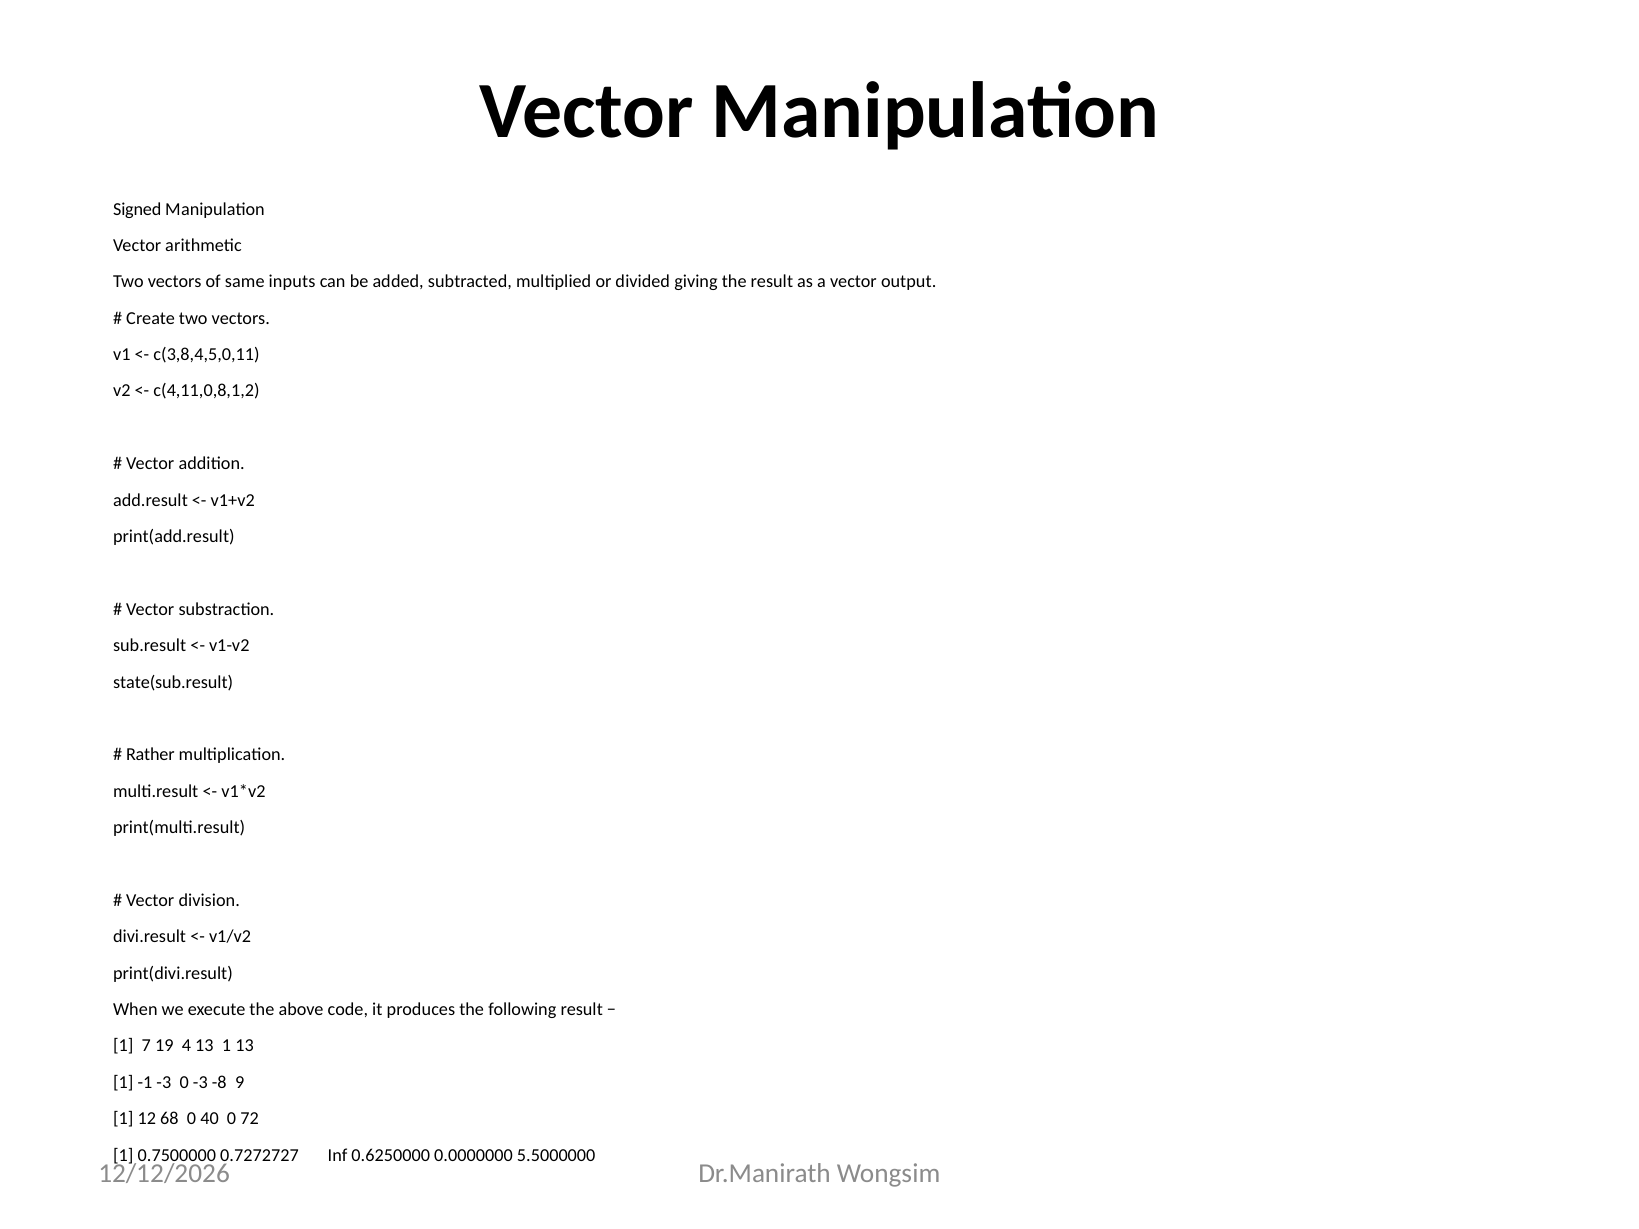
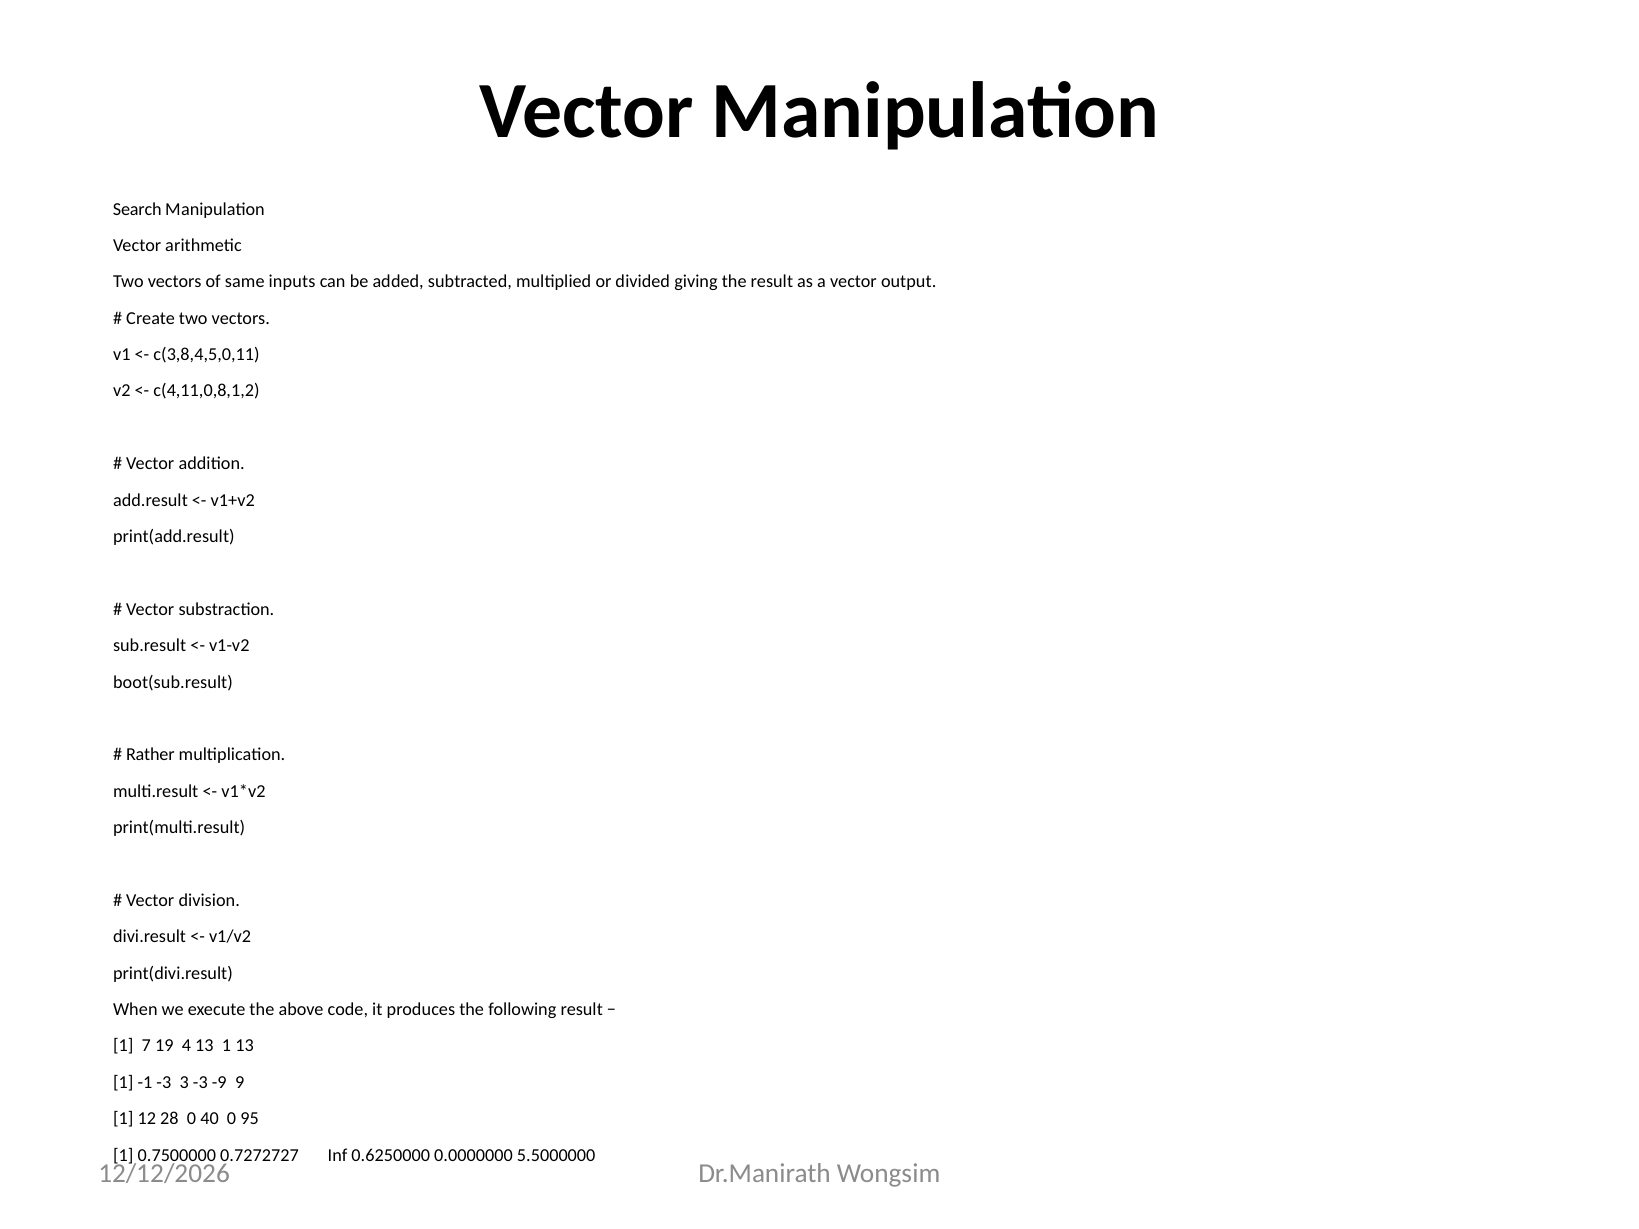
Signed: Signed -> Search
state(sub.result: state(sub.result -> boot(sub.result
-3 0: 0 -> 3
-8: -8 -> -9
68: 68 -> 28
72: 72 -> 95
